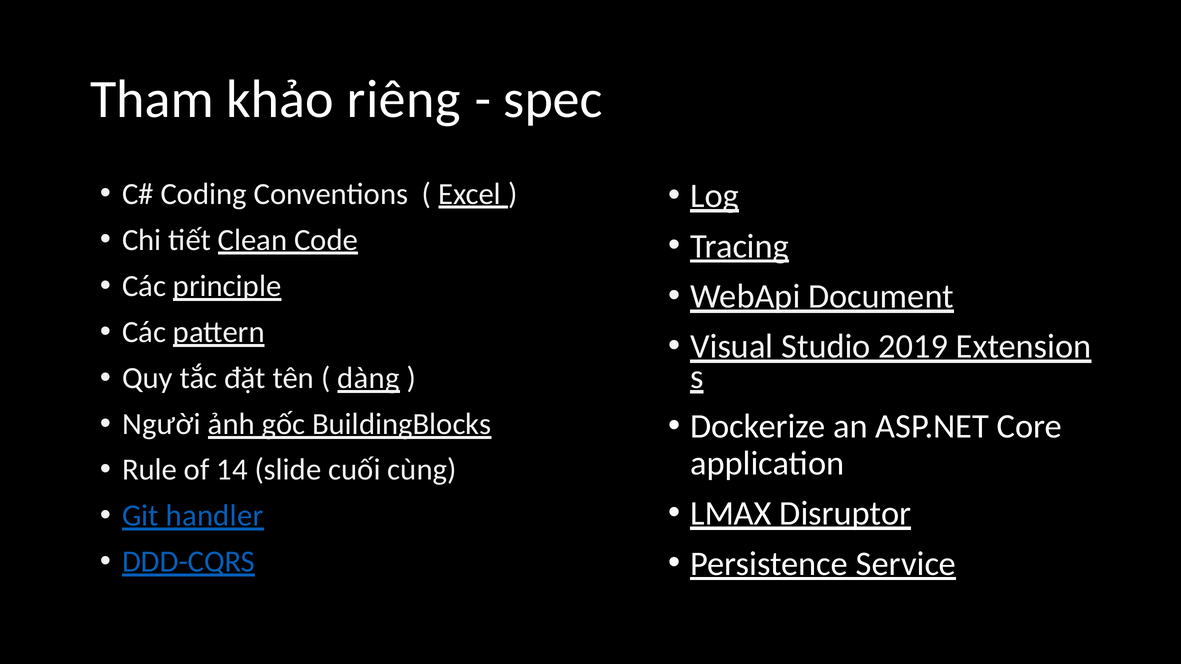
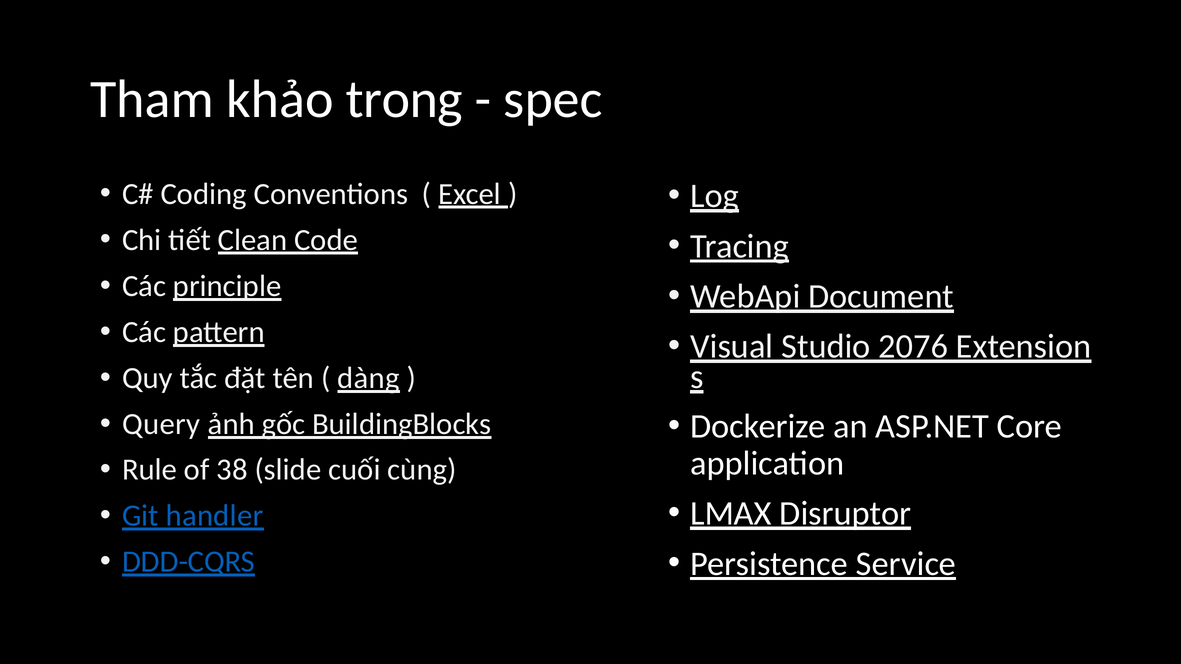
riêng: riêng -> trong
2019: 2019 -> 2076
Người: Người -> Query
14: 14 -> 38
